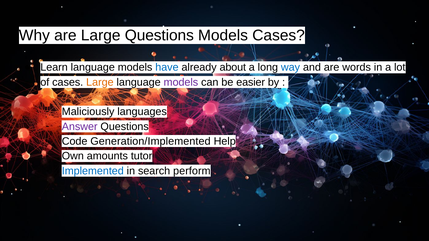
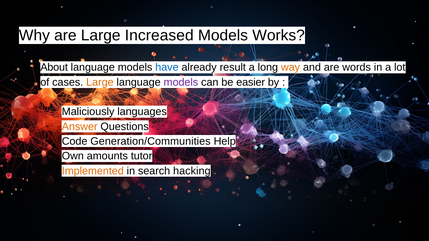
Large Questions: Questions -> Increased
Models Cases: Cases -> Works
Learn: Learn -> About
about: about -> result
way colour: blue -> orange
Answer colour: purple -> orange
Generation/Implemented: Generation/Implemented -> Generation/Communities
Implemented colour: blue -> orange
perform: perform -> hacking
